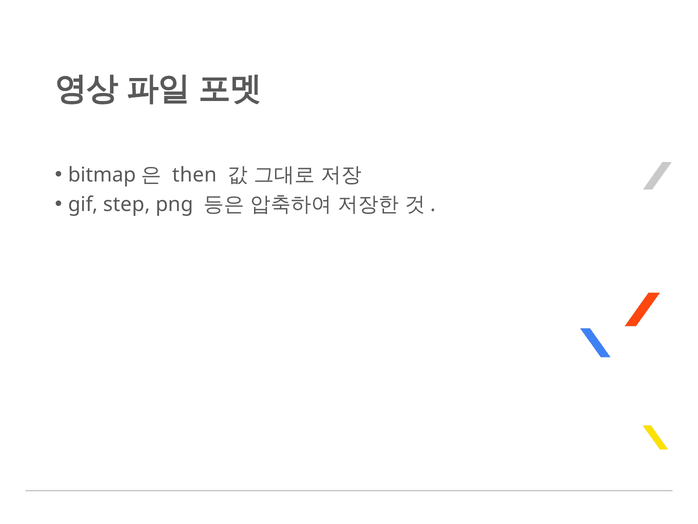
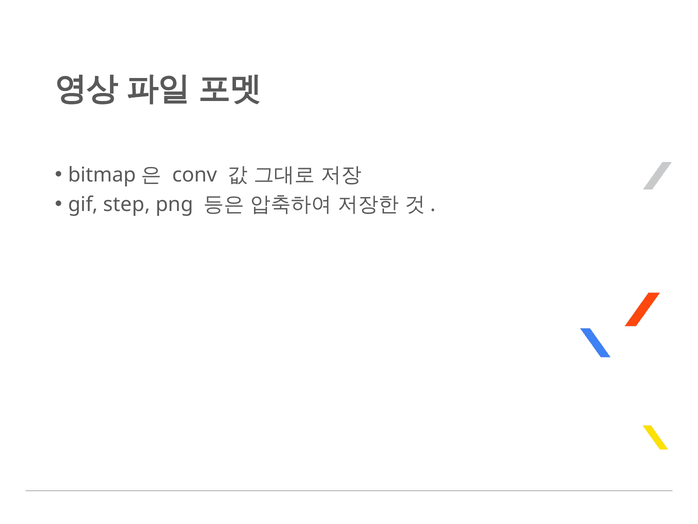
then: then -> conv
